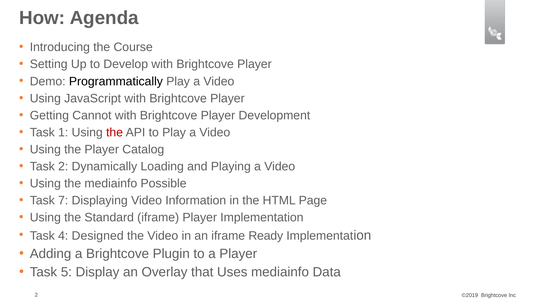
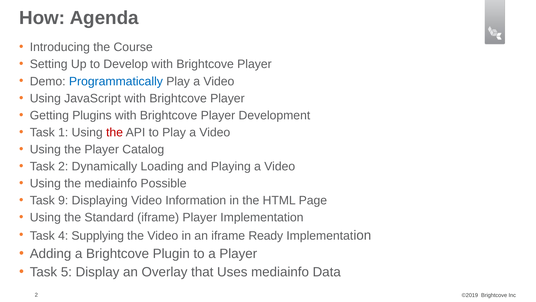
Programmatically colour: black -> blue
Cannot: Cannot -> Plugins
7: 7 -> 9
Designed: Designed -> Supplying
